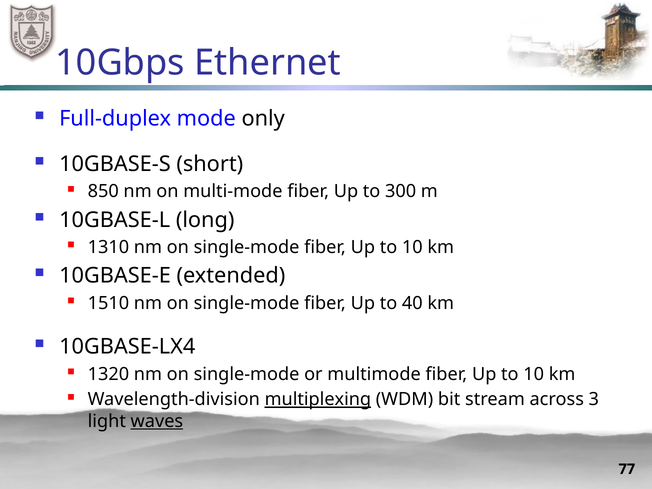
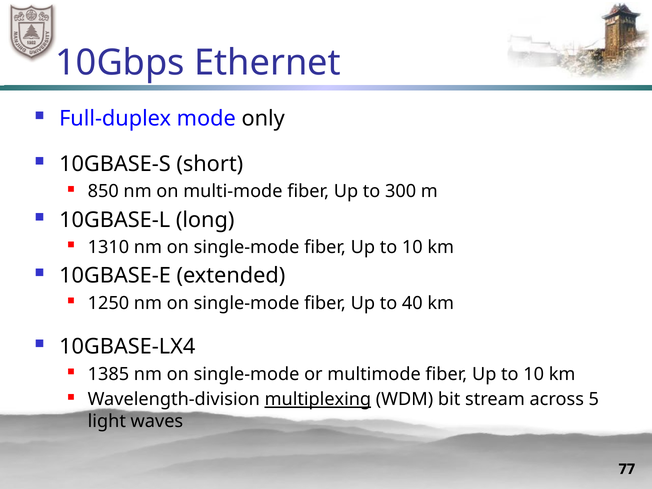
1510: 1510 -> 1250
1320: 1320 -> 1385
3: 3 -> 5
waves underline: present -> none
